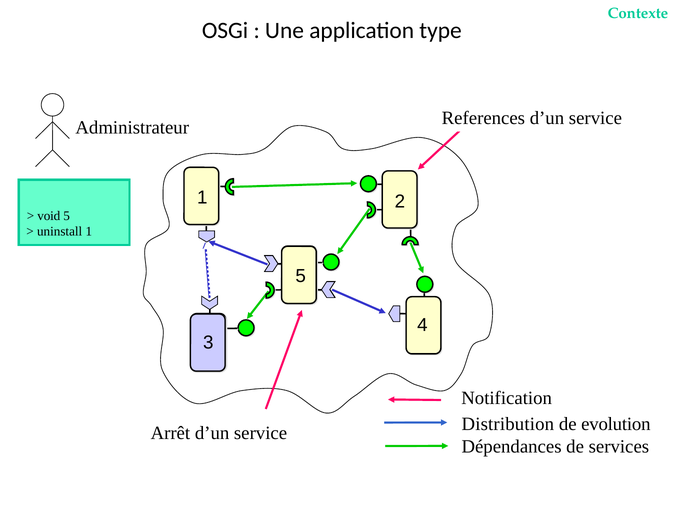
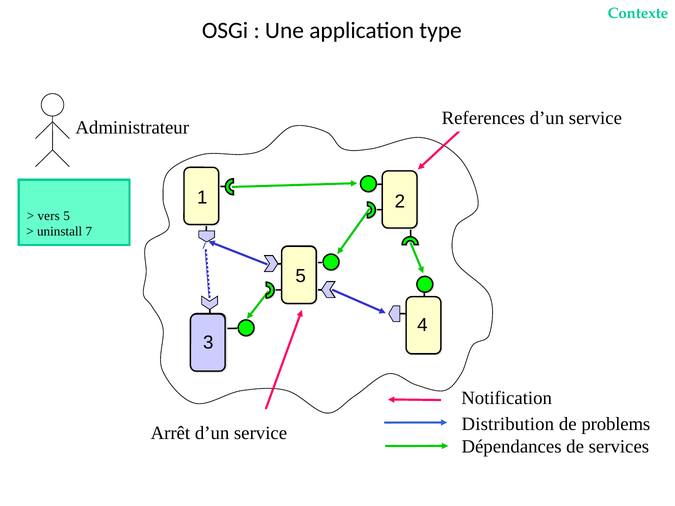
void: void -> vers
uninstall 1: 1 -> 7
evolution: evolution -> problems
